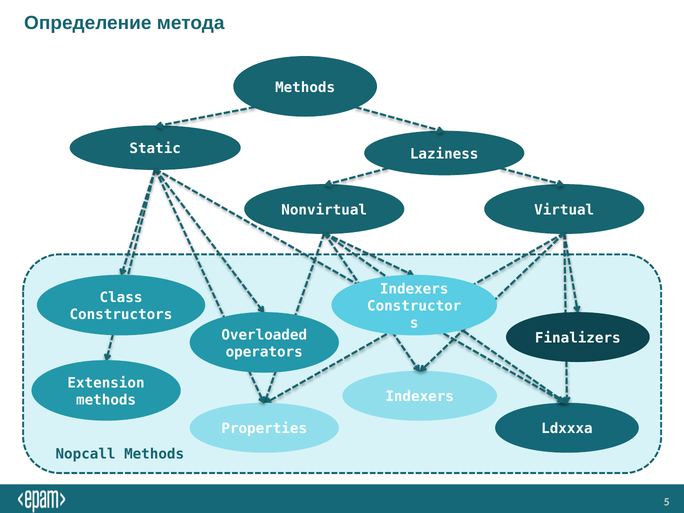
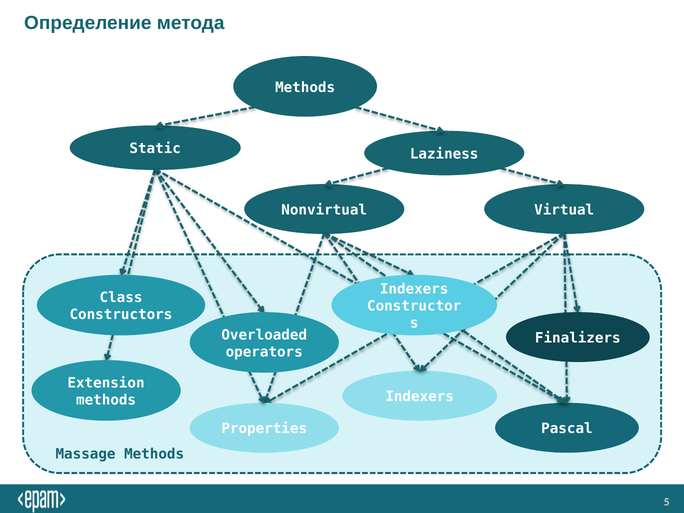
Ldxxxa: Ldxxxa -> Pascal
Nopcall: Nopcall -> Massage
